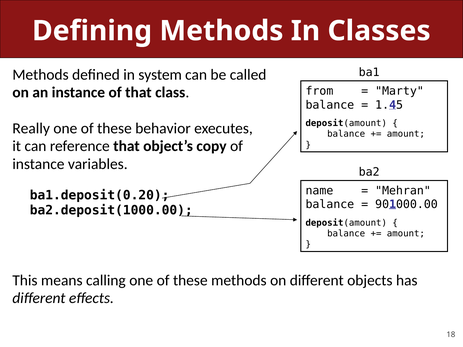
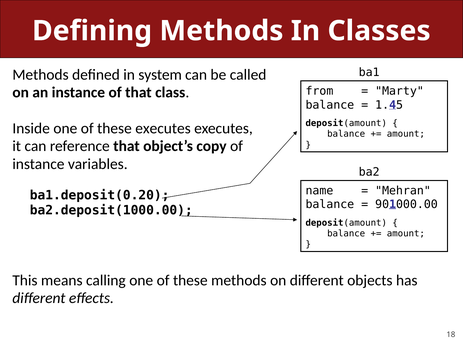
Really: Really -> Inside
these behavior: behavior -> executes
